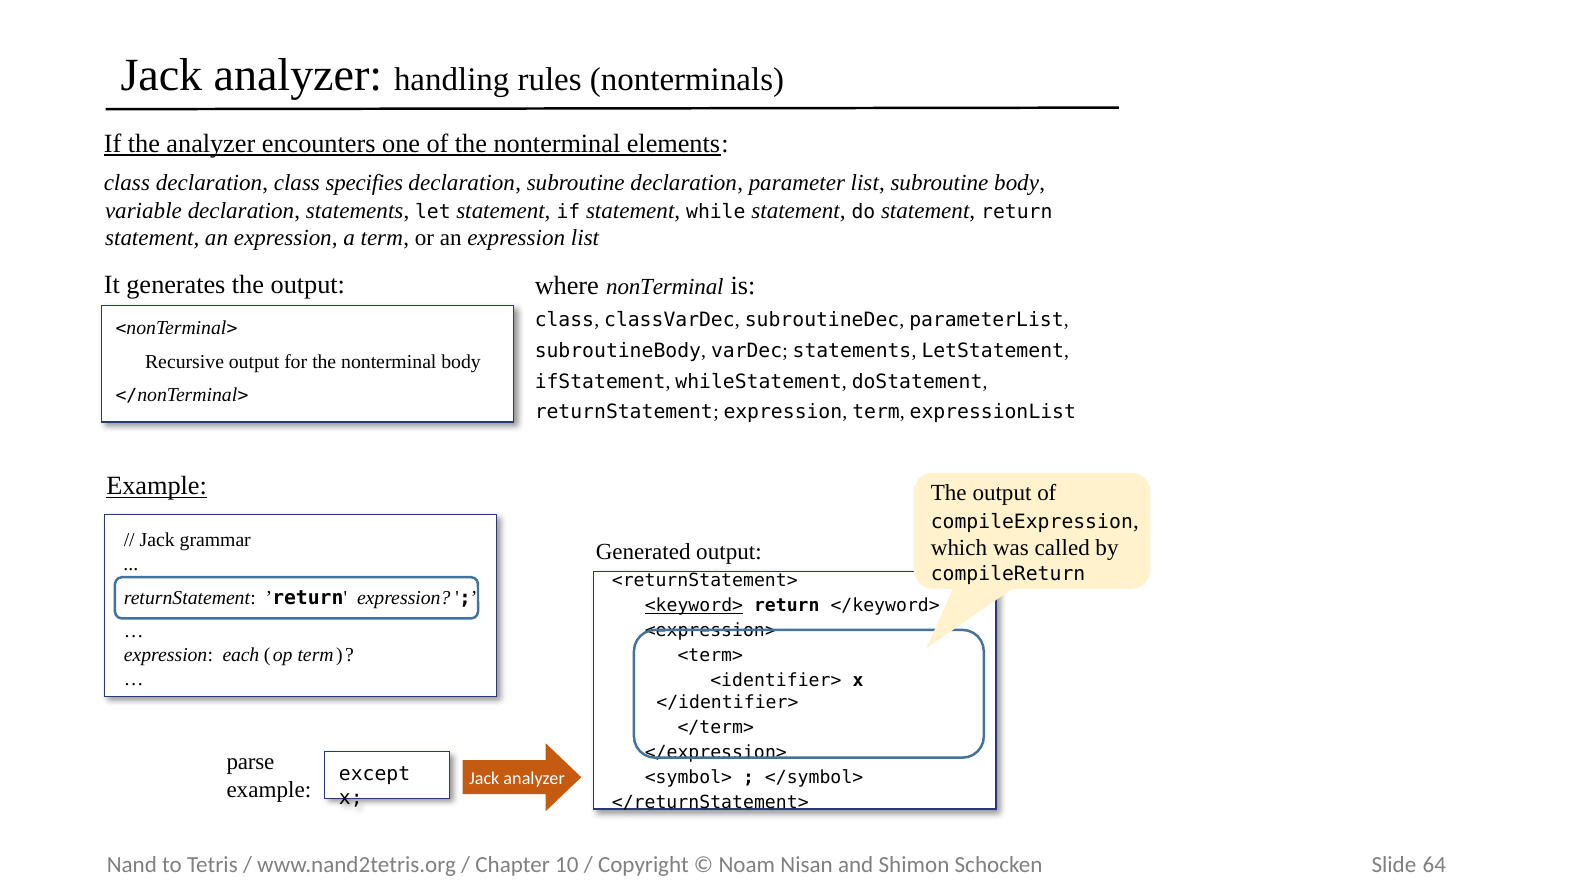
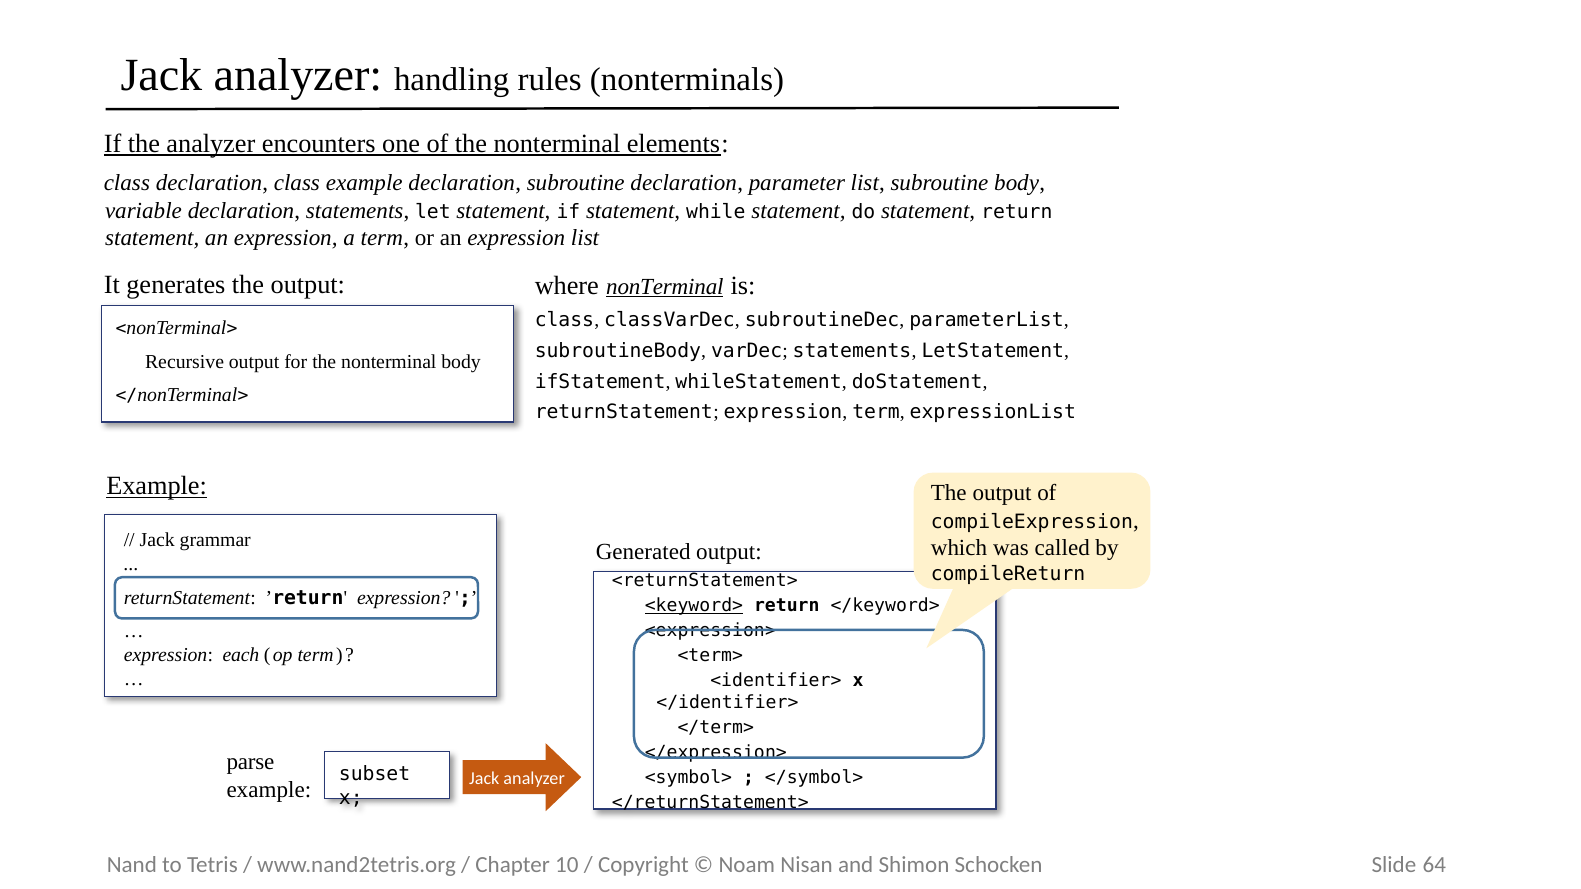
class specifies: specifies -> example
nonTerminal at (665, 287) underline: none -> present
except: except -> subset
